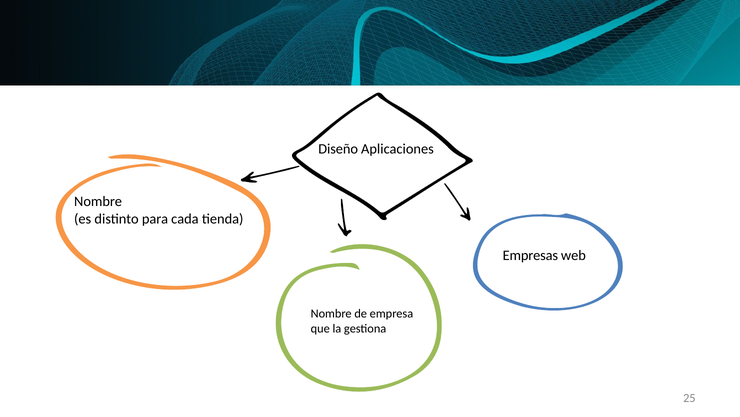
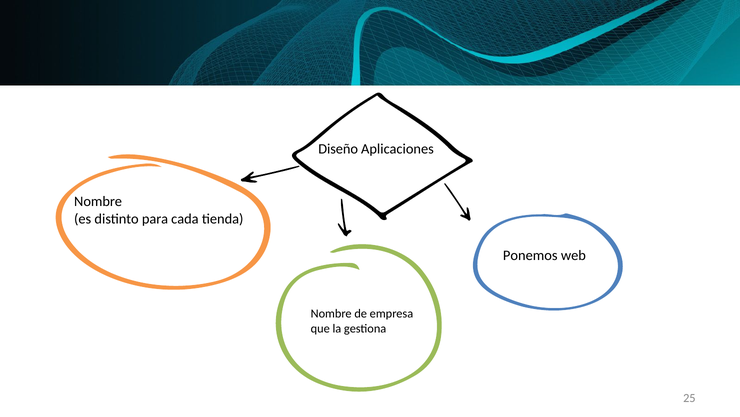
Empresas: Empresas -> Ponemos
